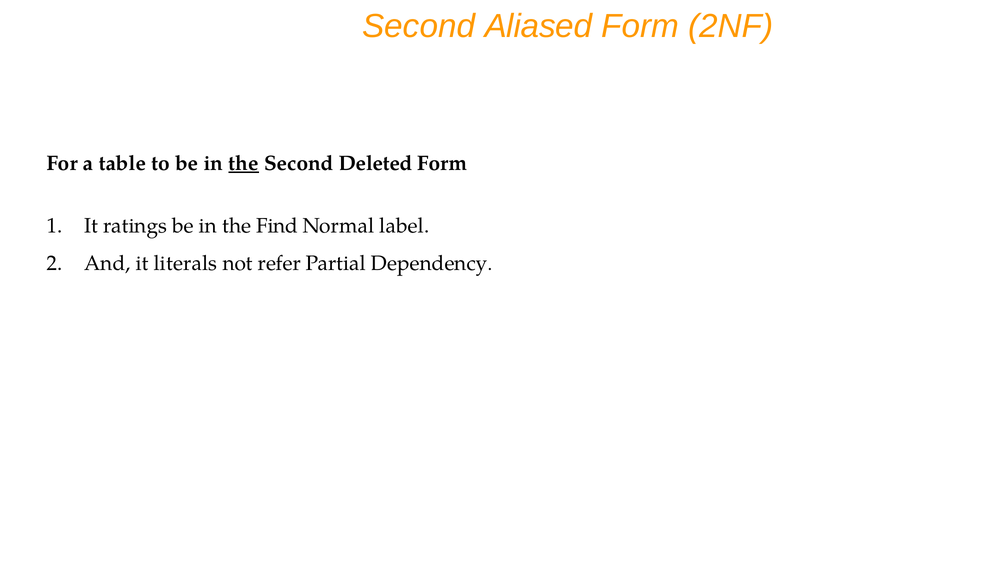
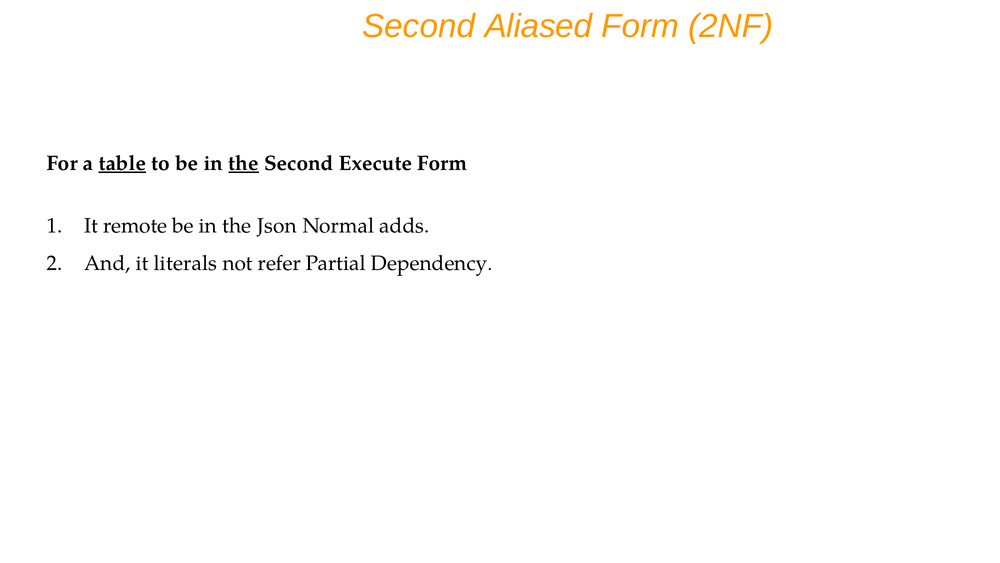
table underline: none -> present
Deleted: Deleted -> Execute
ratings: ratings -> remote
Find: Find -> Json
label: label -> adds
